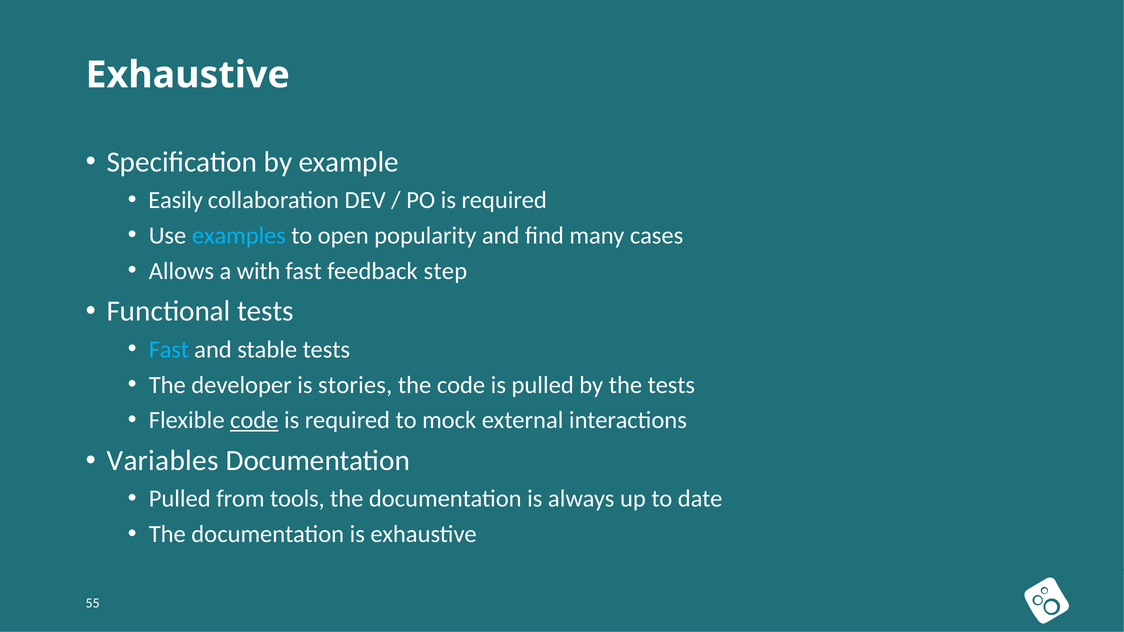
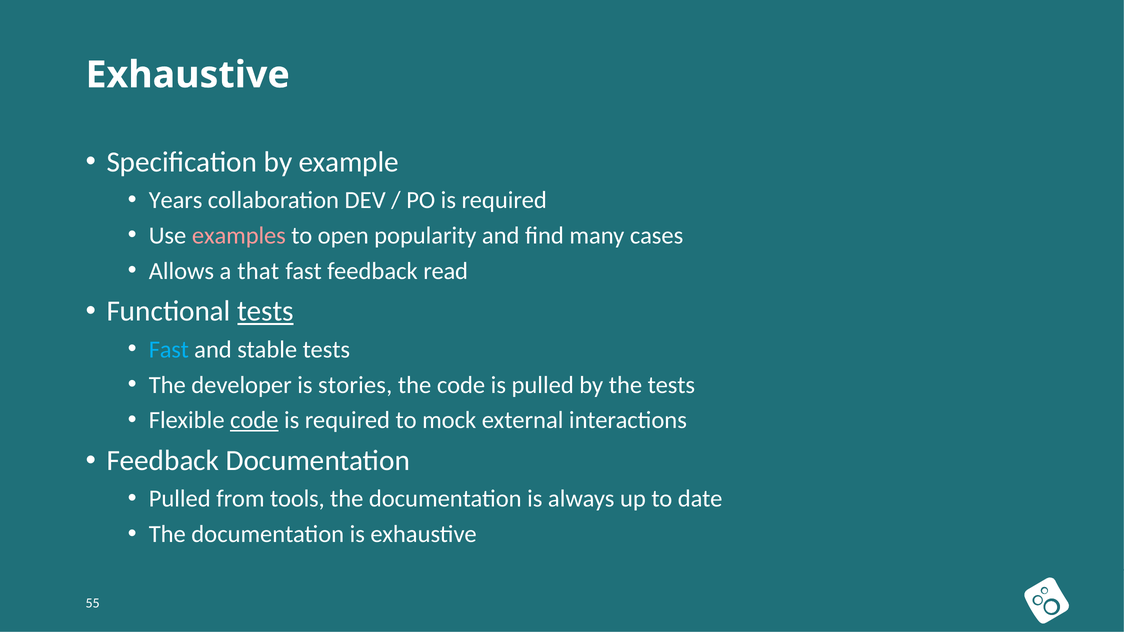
Easily: Easily -> Years
examples colour: light blue -> pink
with: with -> that
step: step -> read
tests at (266, 311) underline: none -> present
Variables at (163, 461): Variables -> Feedback
